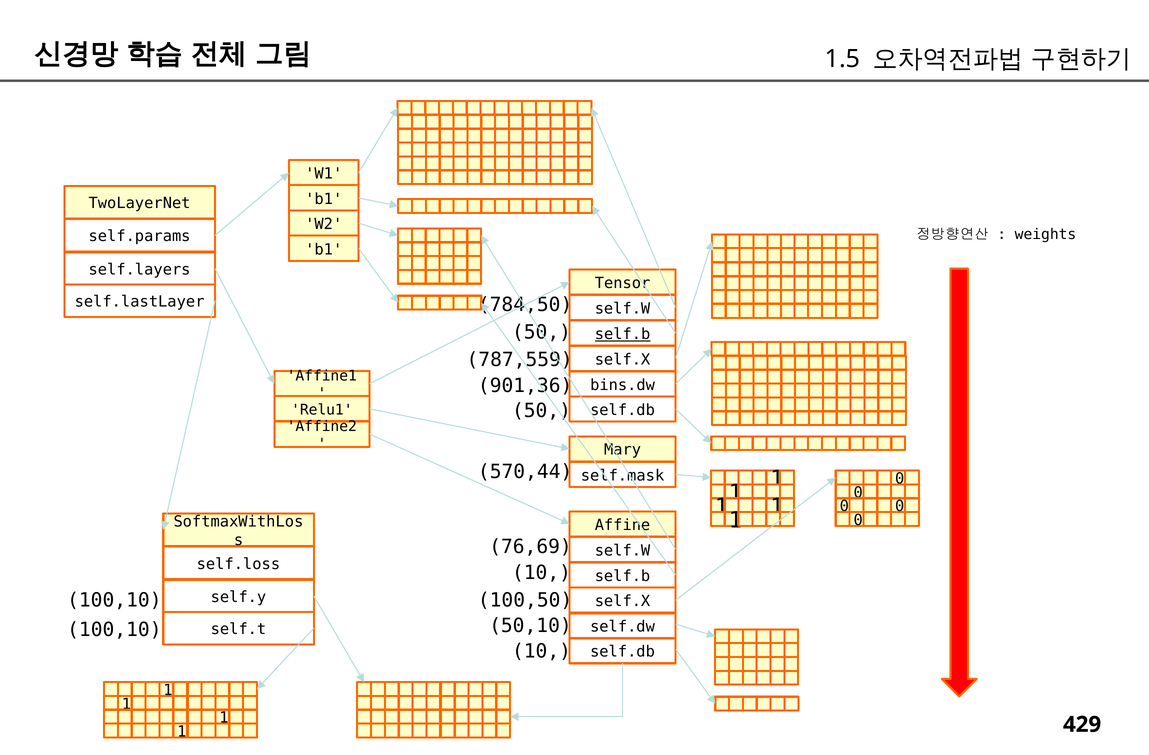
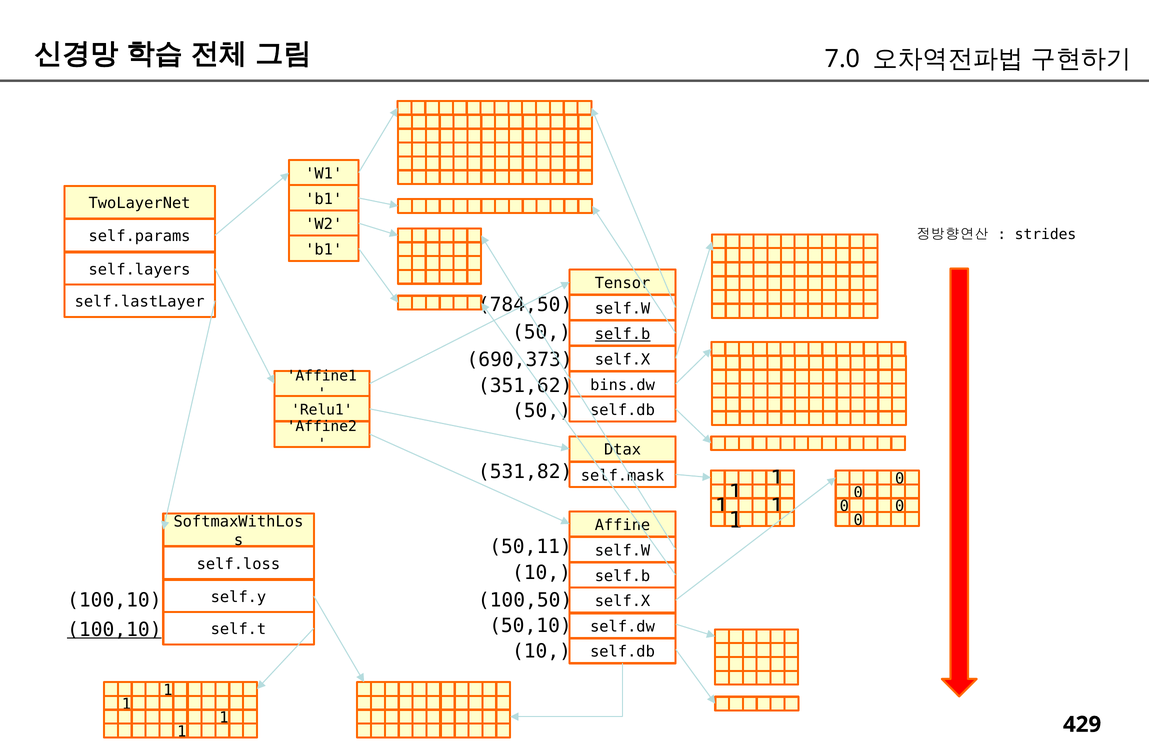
1.5: 1.5 -> 7.0
weights: weights -> strides
787,559: 787,559 -> 690,373
901,36: 901,36 -> 351,62
Mary: Mary -> Dtax
570,44: 570,44 -> 531,82
76,69: 76,69 -> 50,11
100,10 at (114, 629) underline: none -> present
